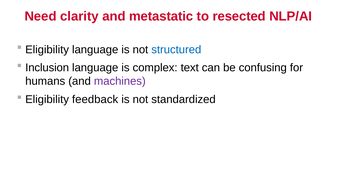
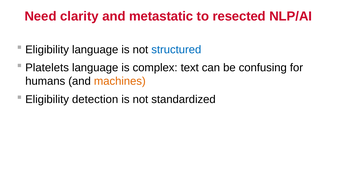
Inclusion: Inclusion -> Platelets
machines colour: purple -> orange
feedback: feedback -> detection
